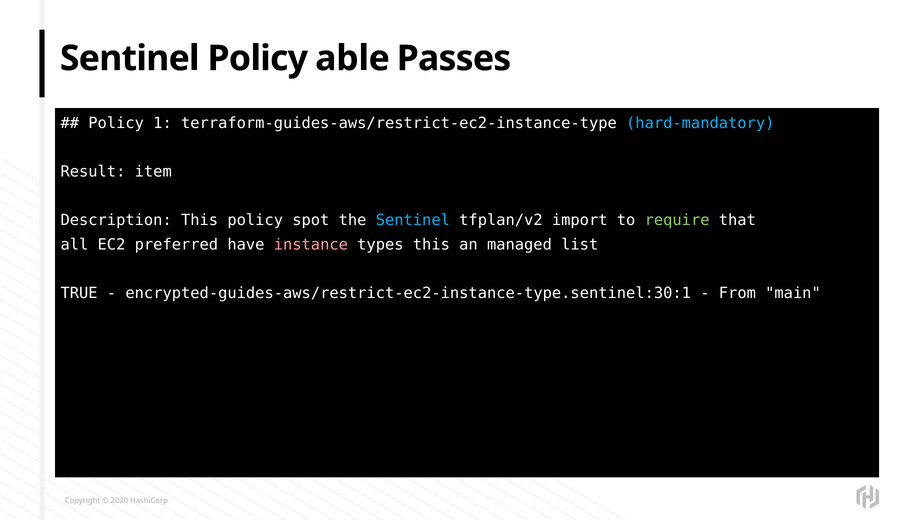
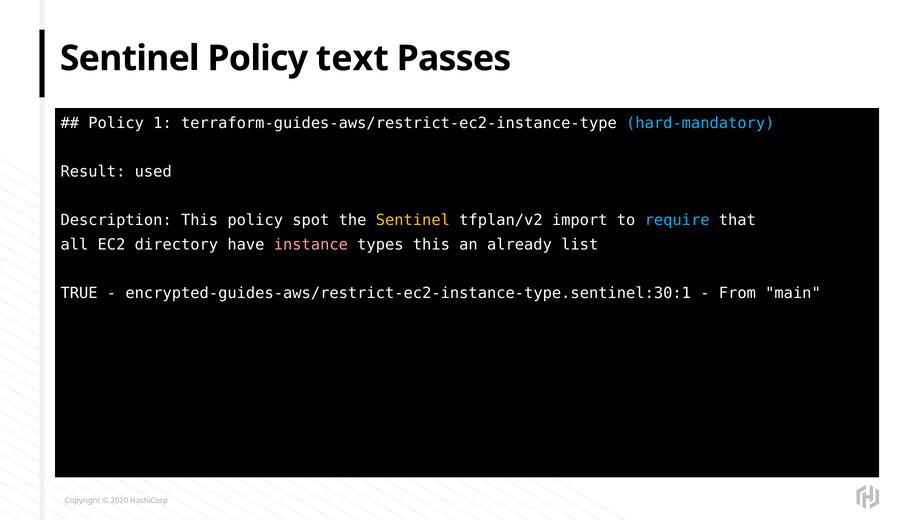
able: able -> text
item: item -> used
Sentinel at (413, 220) colour: light blue -> yellow
require colour: light green -> light blue
preferred: preferred -> directory
managed: managed -> already
